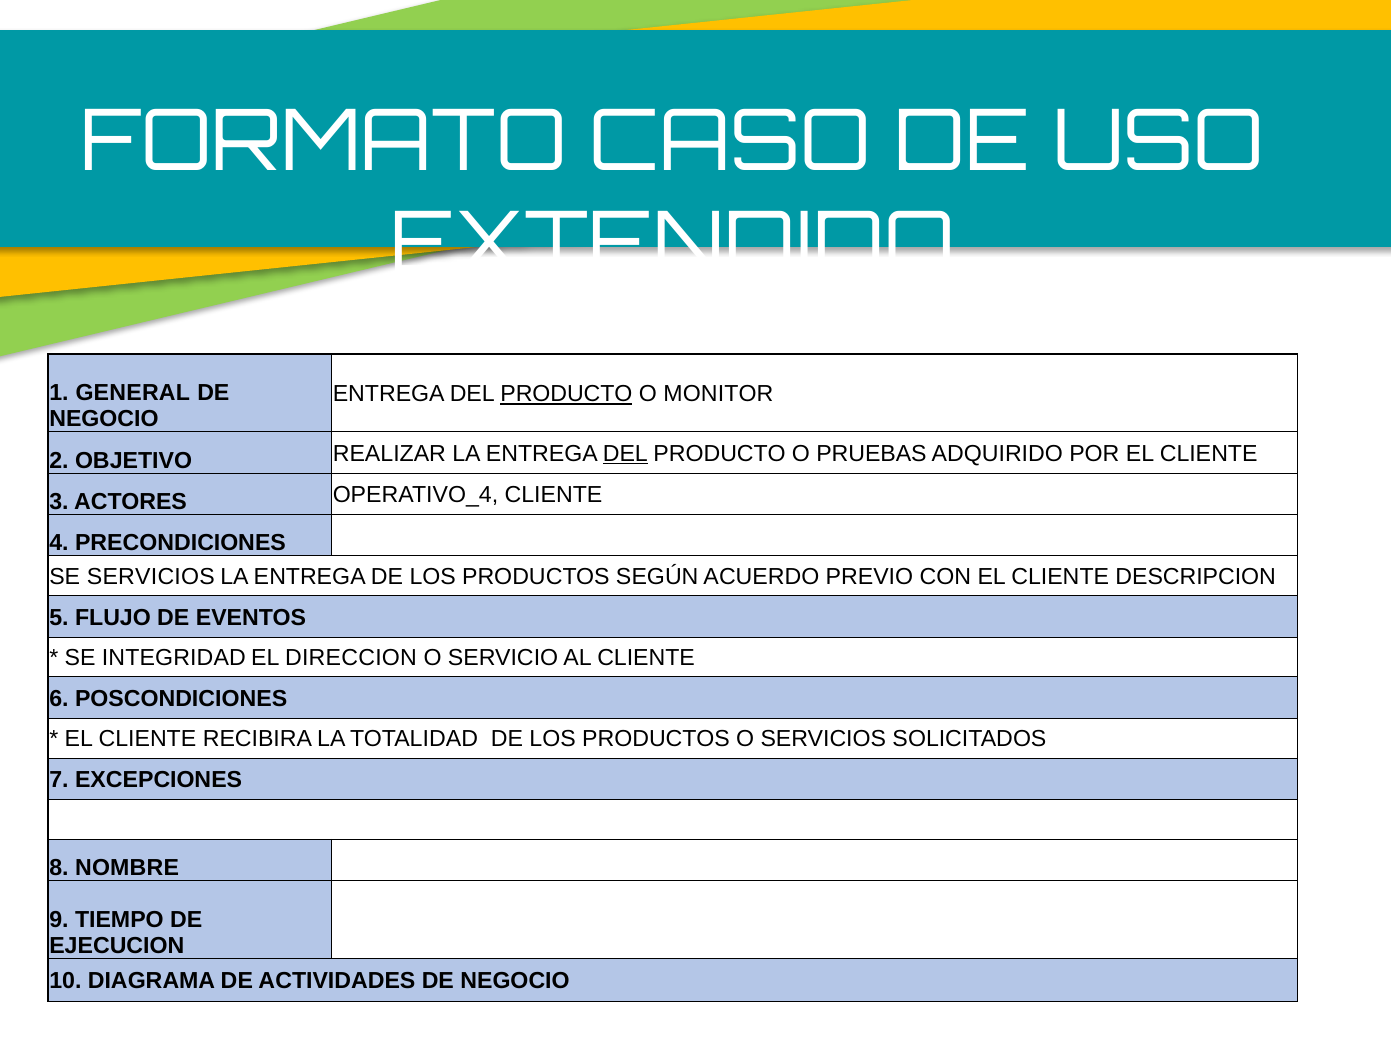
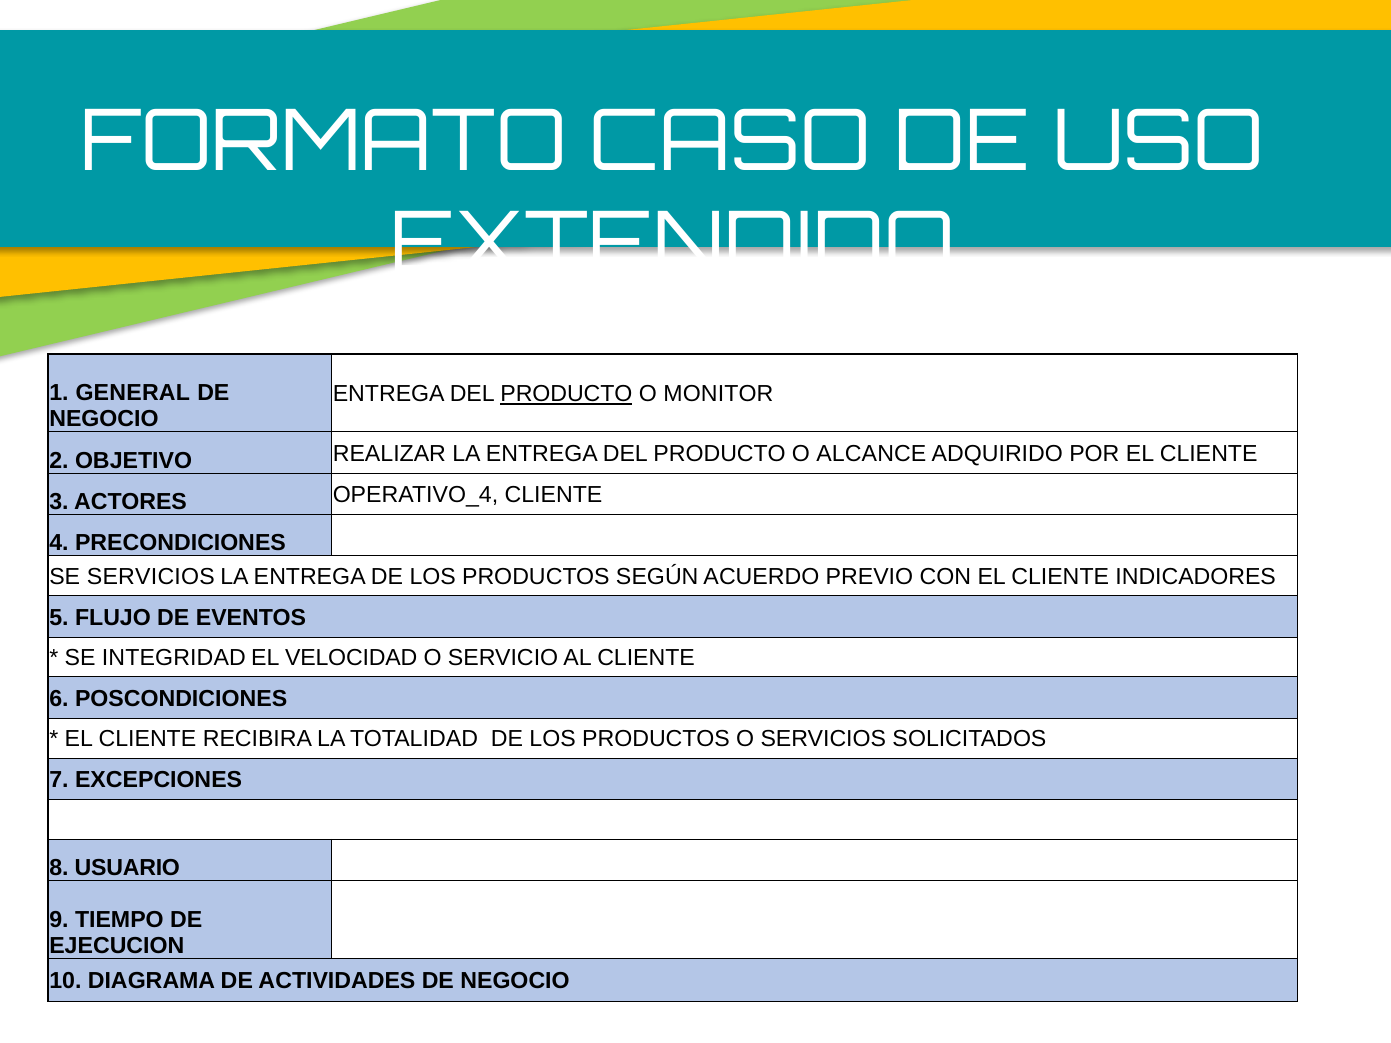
DEL at (625, 454) underline: present -> none
PRUEBAS: PRUEBAS -> ALCANCE
DESCRIPCION: DESCRIPCION -> INDICADORES
DIRECCION: DIRECCION -> VELOCIDAD
NOMBRE: NOMBRE -> USUARIO
